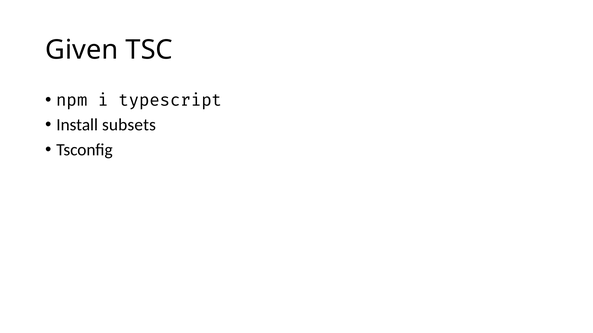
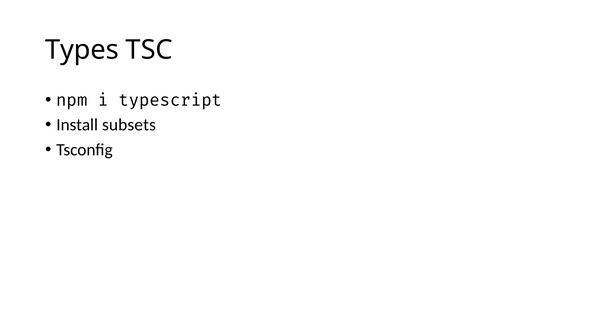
Given: Given -> Types
